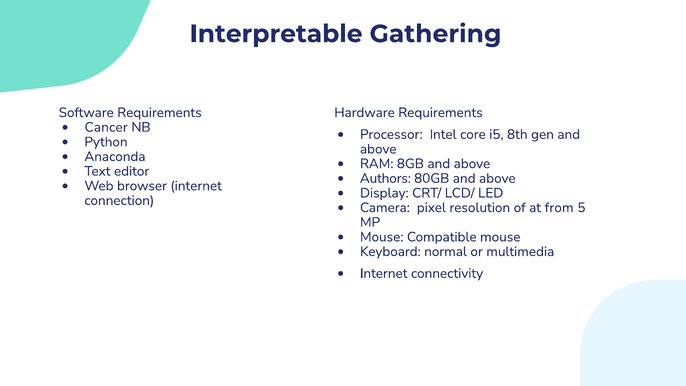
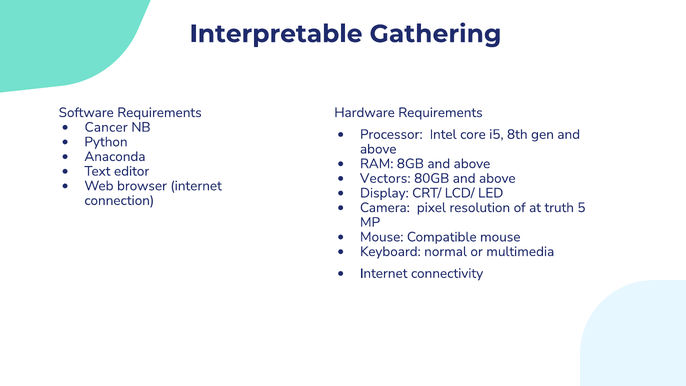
Authors: Authors -> Vectors
from: from -> truth
